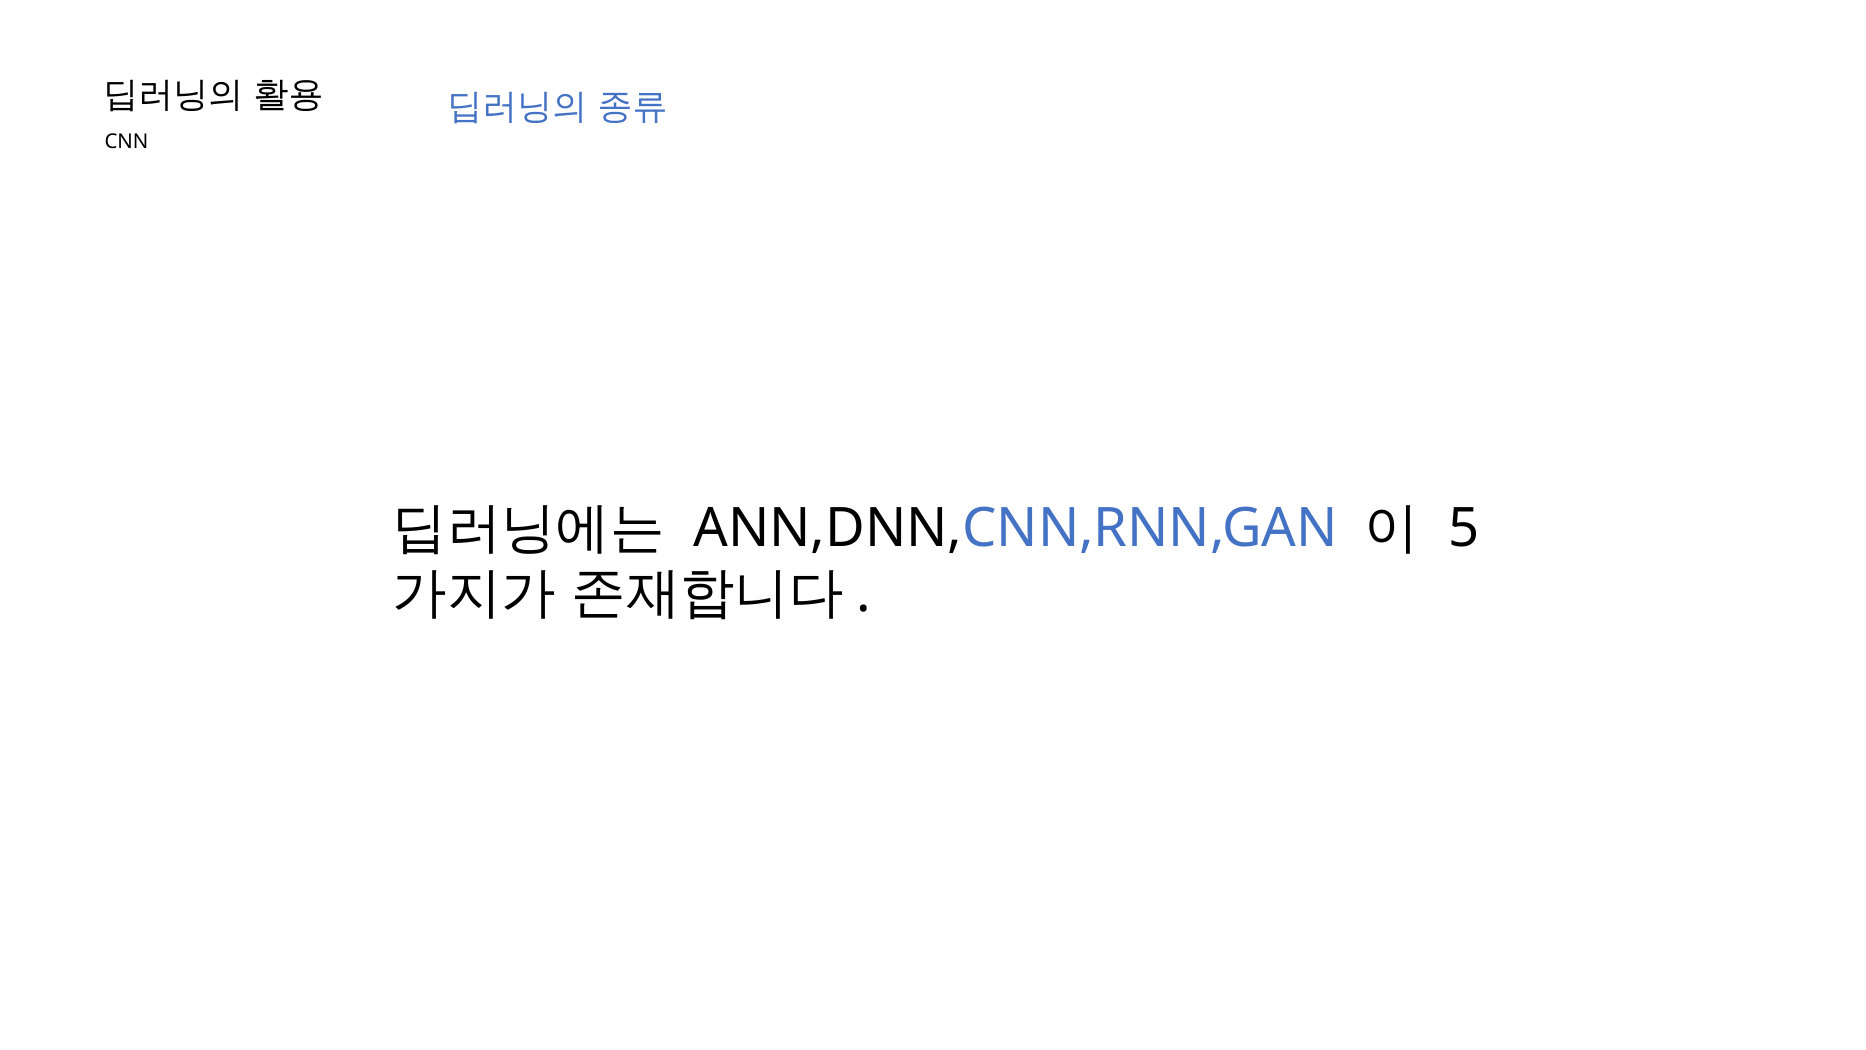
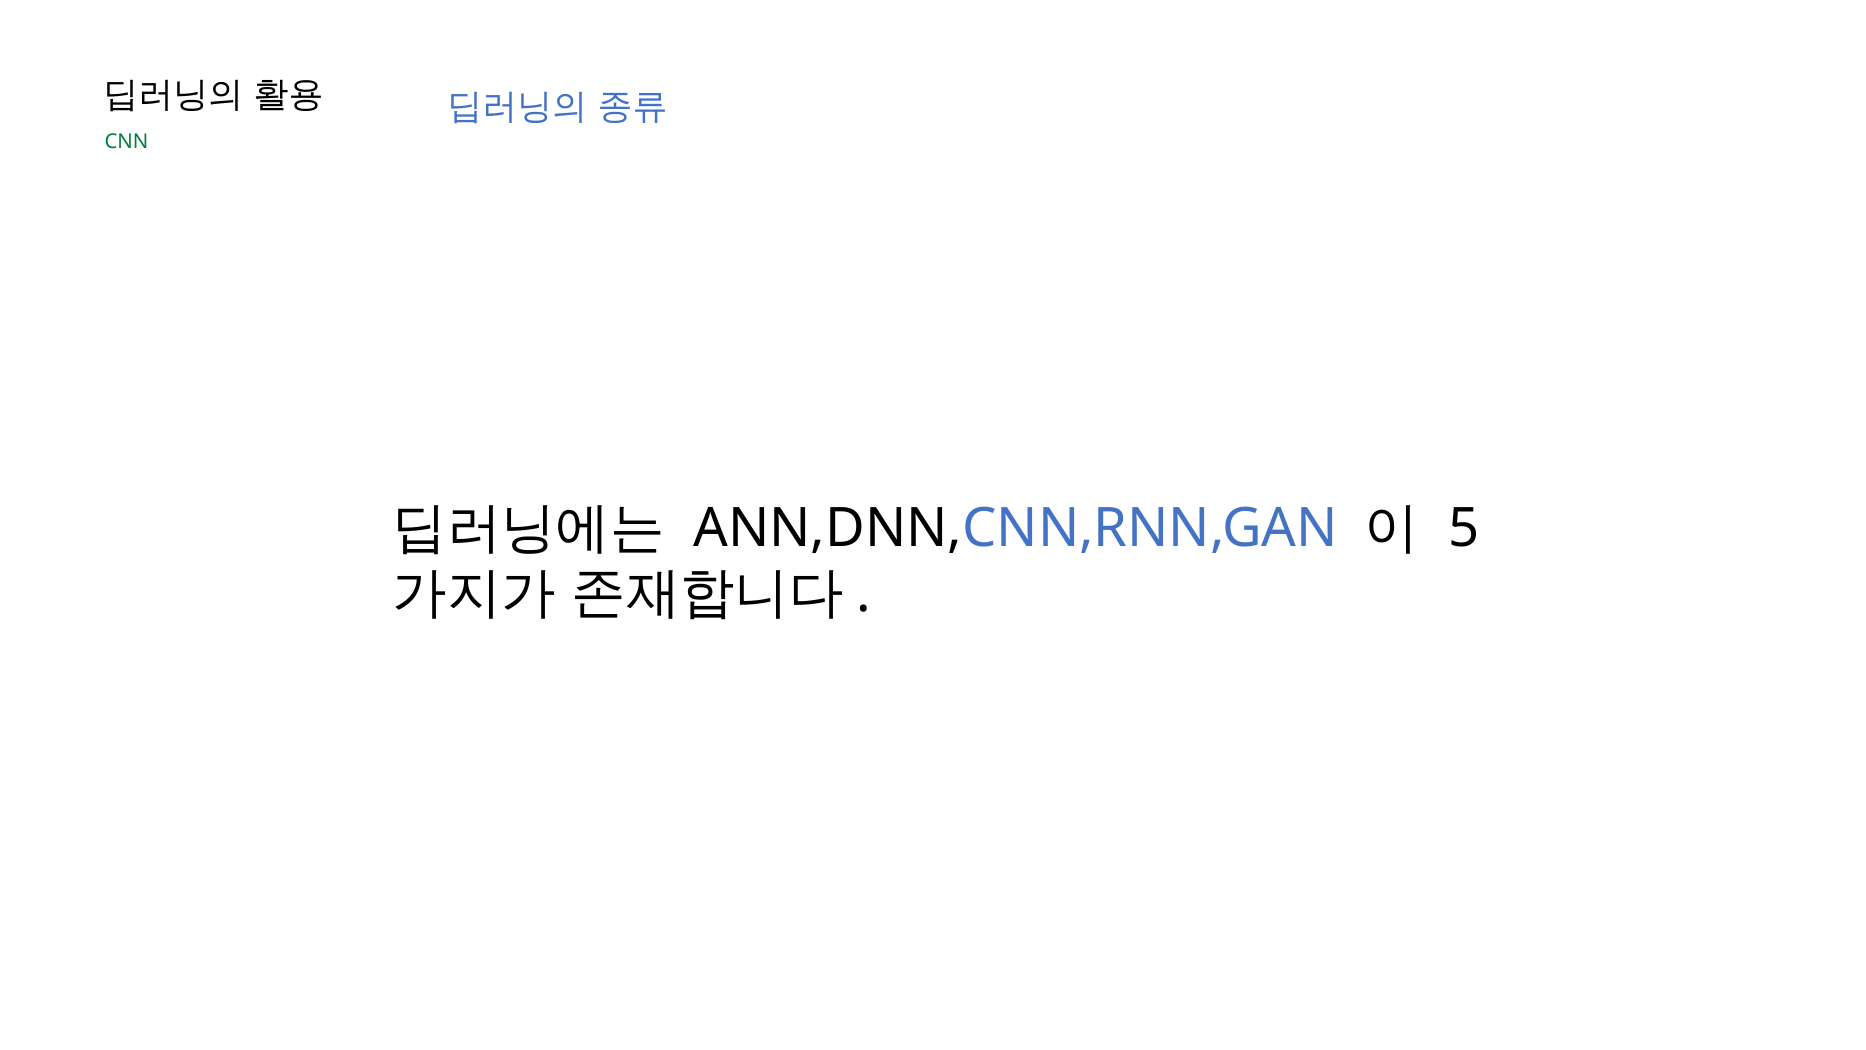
CNN colour: black -> green
